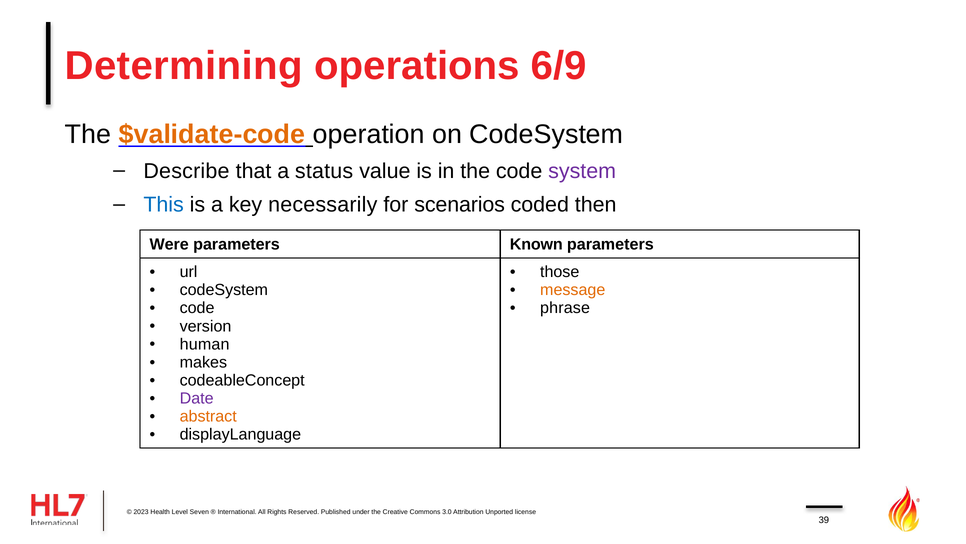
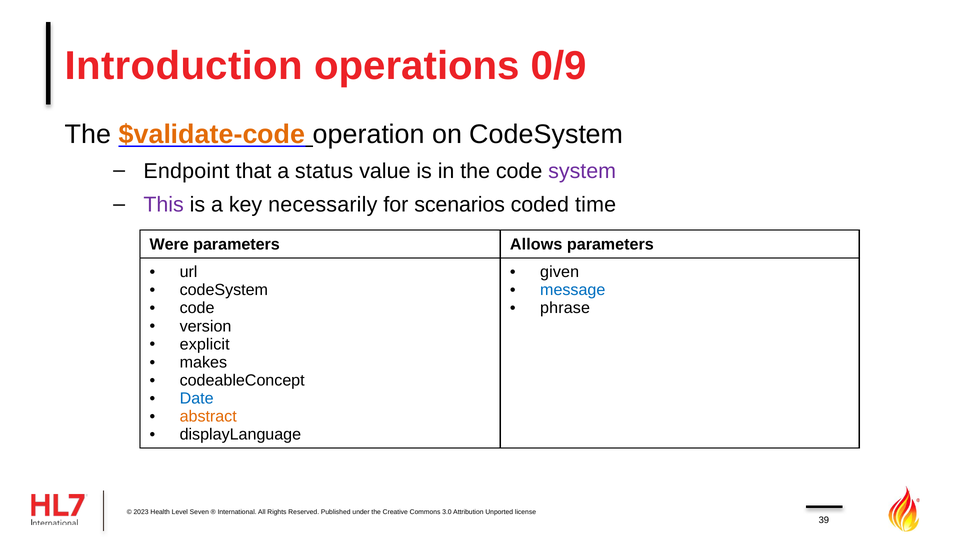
Determining: Determining -> Introduction
6/9: 6/9 -> 0/9
Describe: Describe -> Endpoint
This colour: blue -> purple
then: then -> time
Known: Known -> Allows
those: those -> given
message colour: orange -> blue
human: human -> explicit
Date colour: purple -> blue
